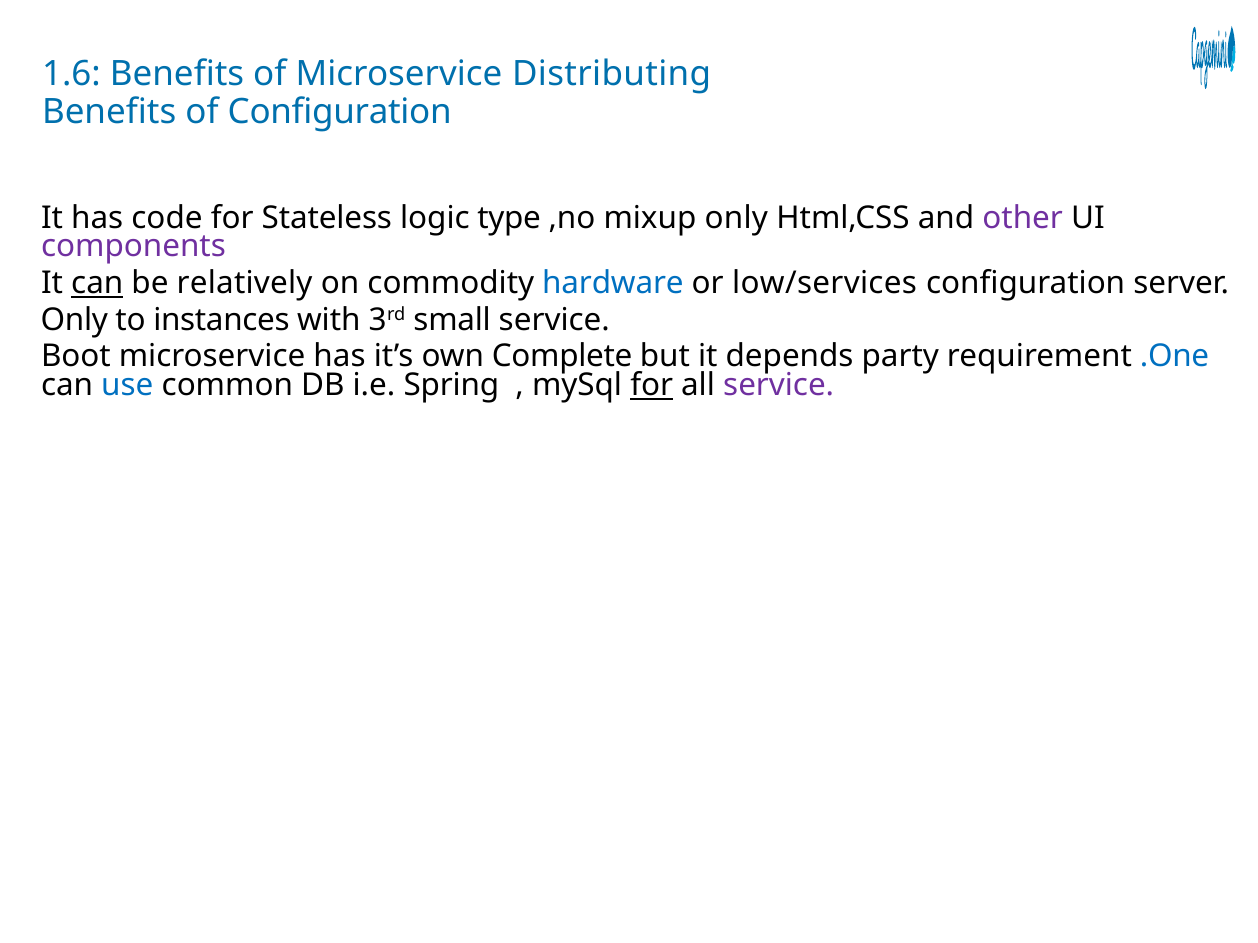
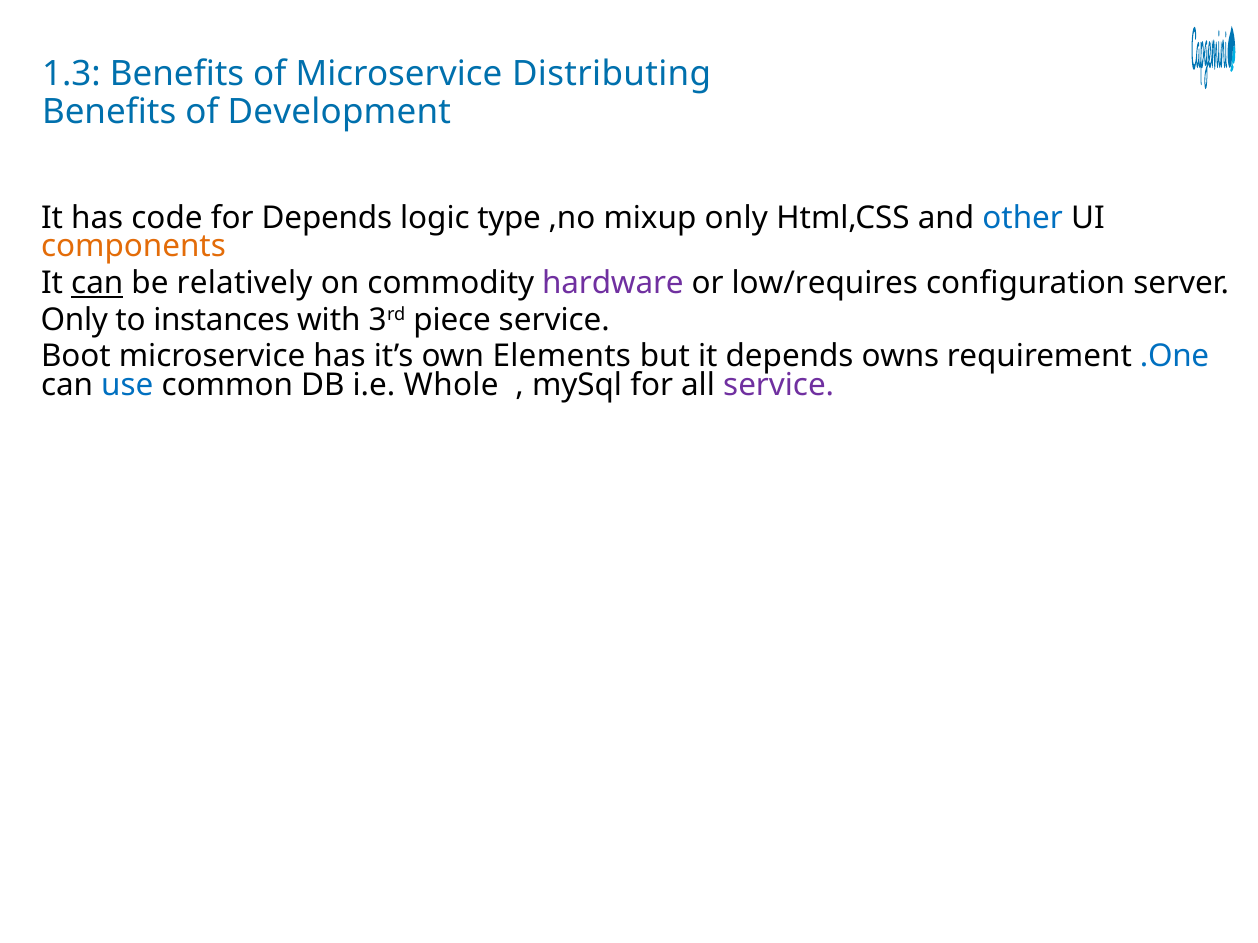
1.6: 1.6 -> 1.3
of Configuration: Configuration -> Development
for Stateless: Stateless -> Depends
other colour: purple -> blue
components colour: purple -> orange
hardware colour: blue -> purple
low/services: low/services -> low/requires
small: small -> piece
Complete: Complete -> Elements
party: party -> owns
Spring: Spring -> Whole
for at (652, 386) underline: present -> none
